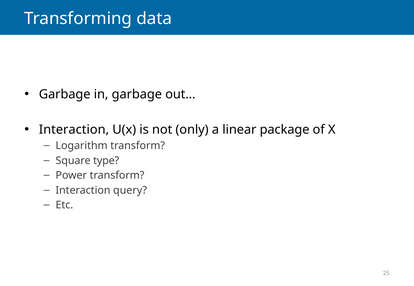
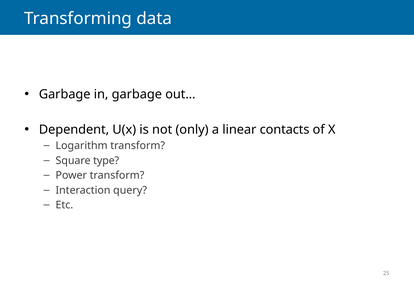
Interaction at (74, 130): Interaction -> Dependent
package: package -> contacts
